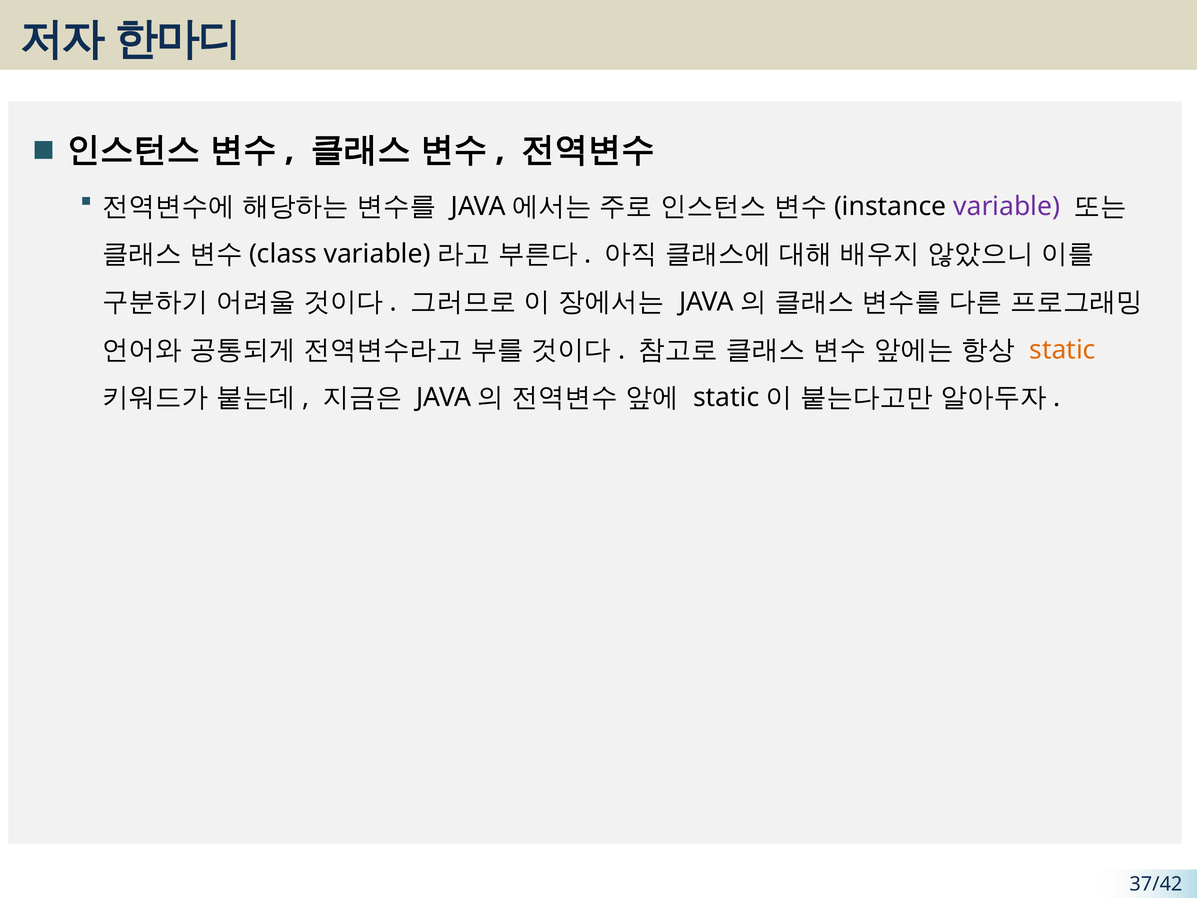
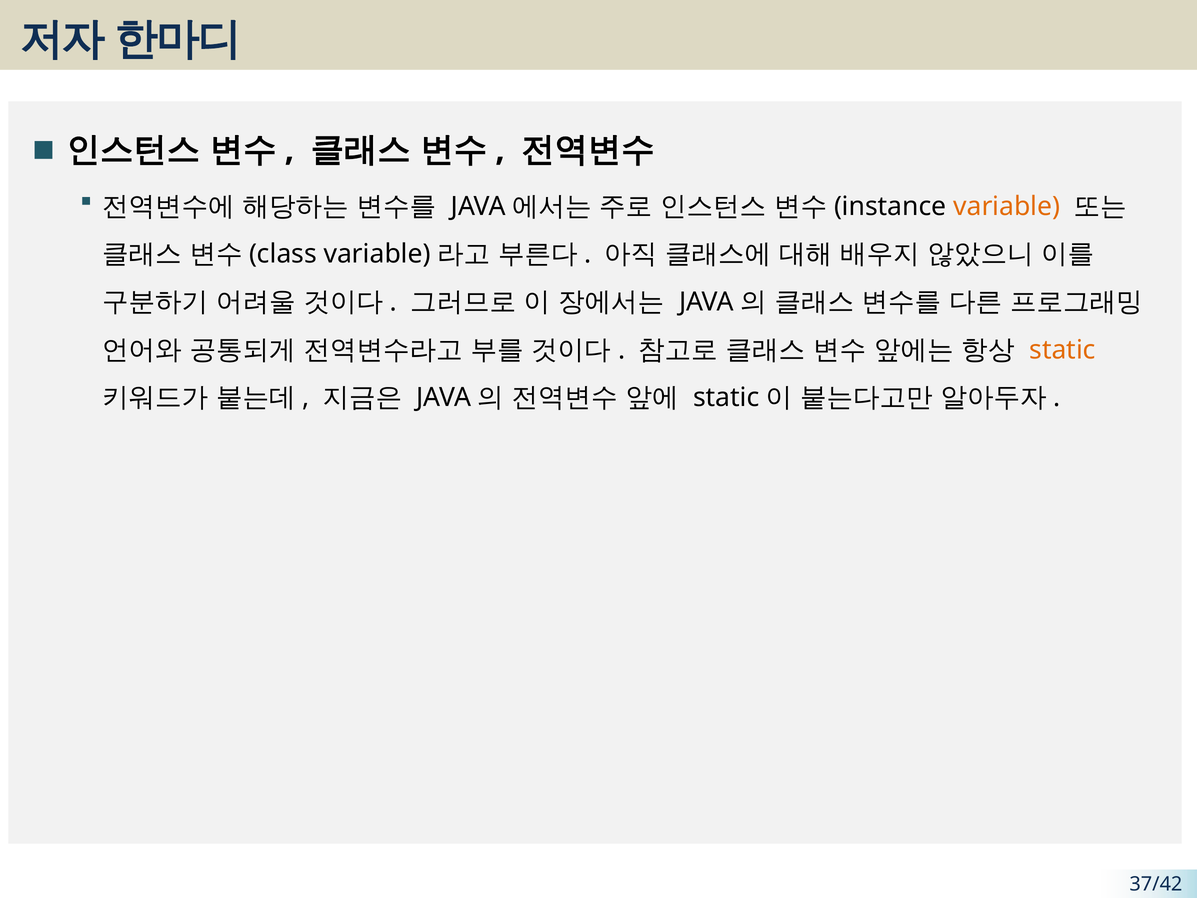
variable at (1007, 206) colour: purple -> orange
